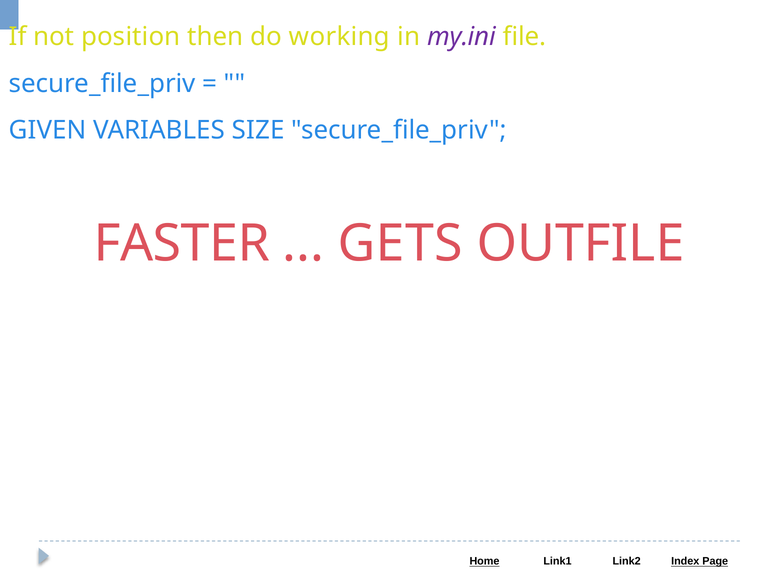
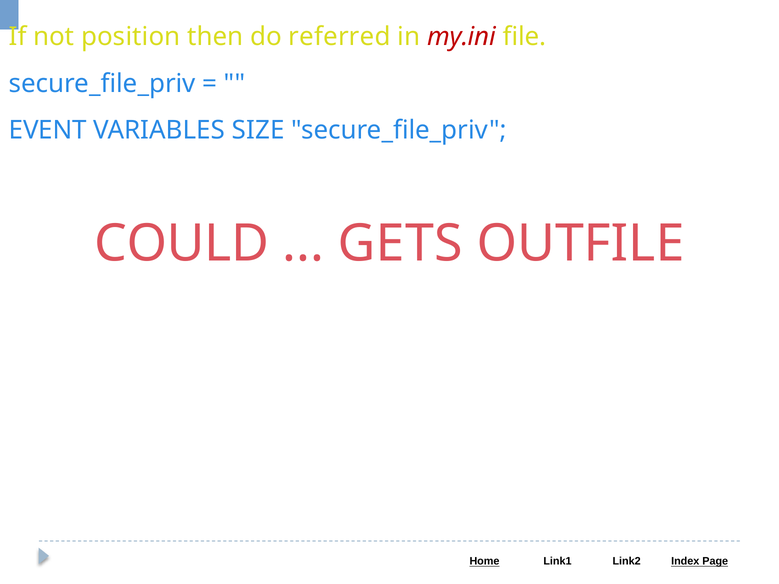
working: working -> referred
my.ini colour: purple -> red
GIVEN: GIVEN -> EVENT
FASTER: FASTER -> COULD
